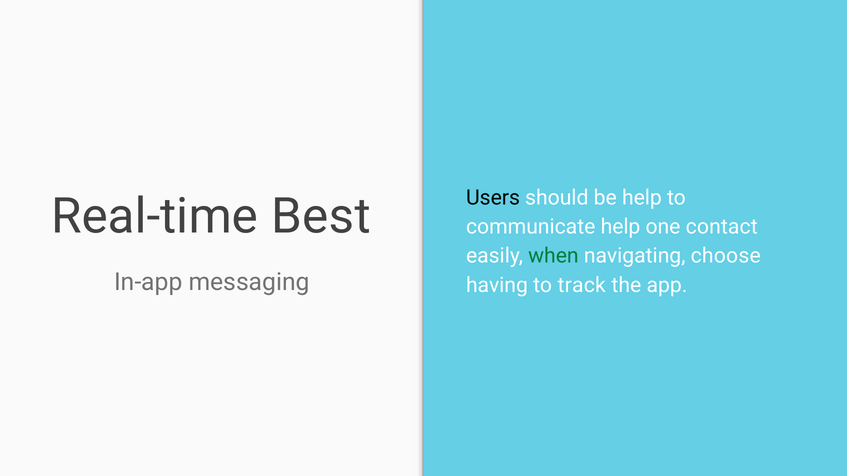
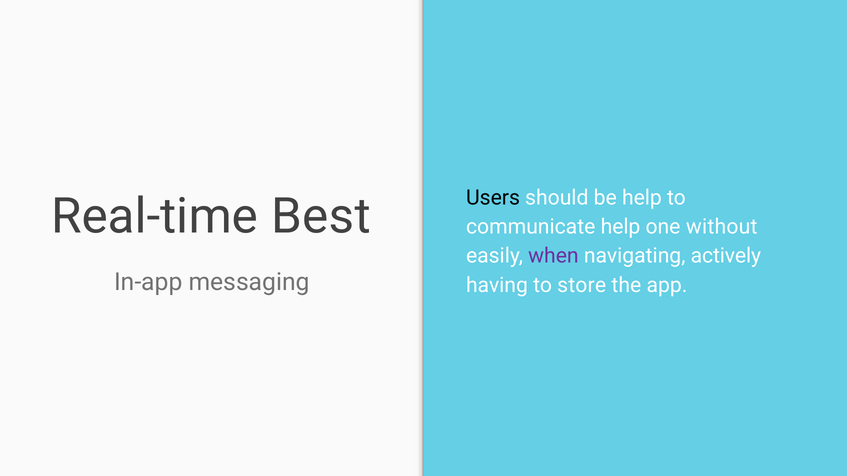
contact: contact -> without
when colour: green -> purple
choose: choose -> actively
track: track -> store
